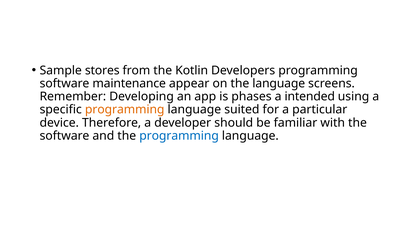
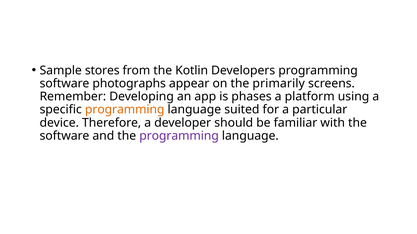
maintenance: maintenance -> photographs
the language: language -> primarily
intended: intended -> platform
programming at (179, 136) colour: blue -> purple
